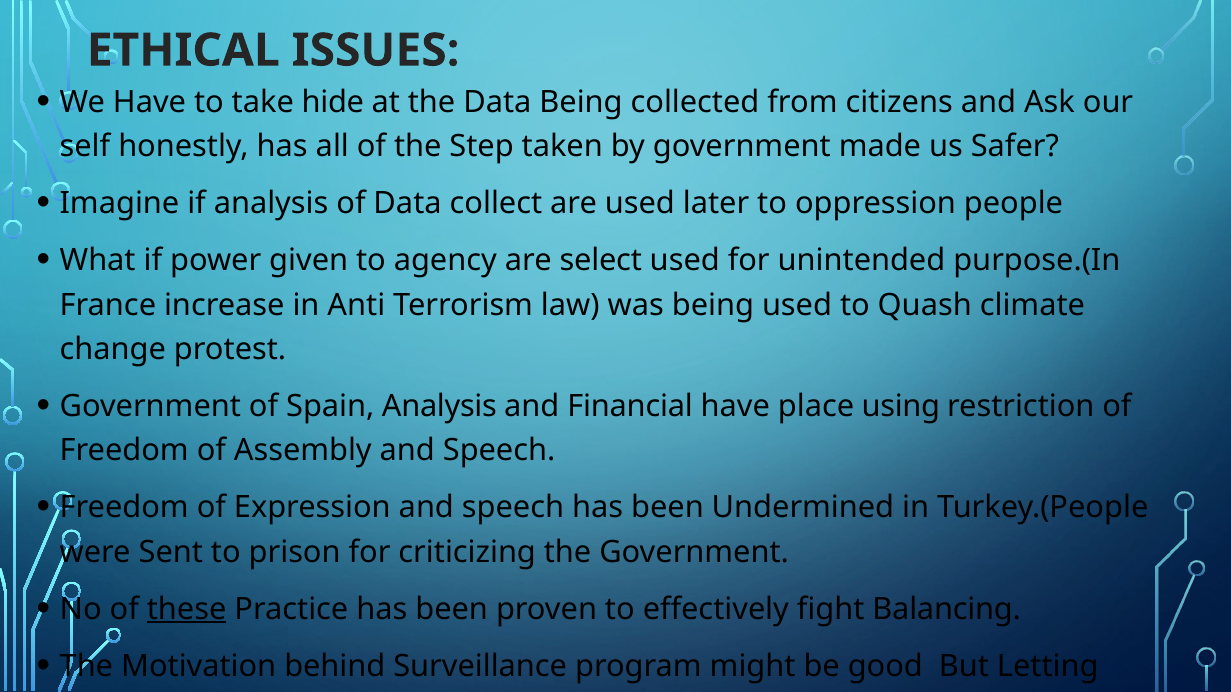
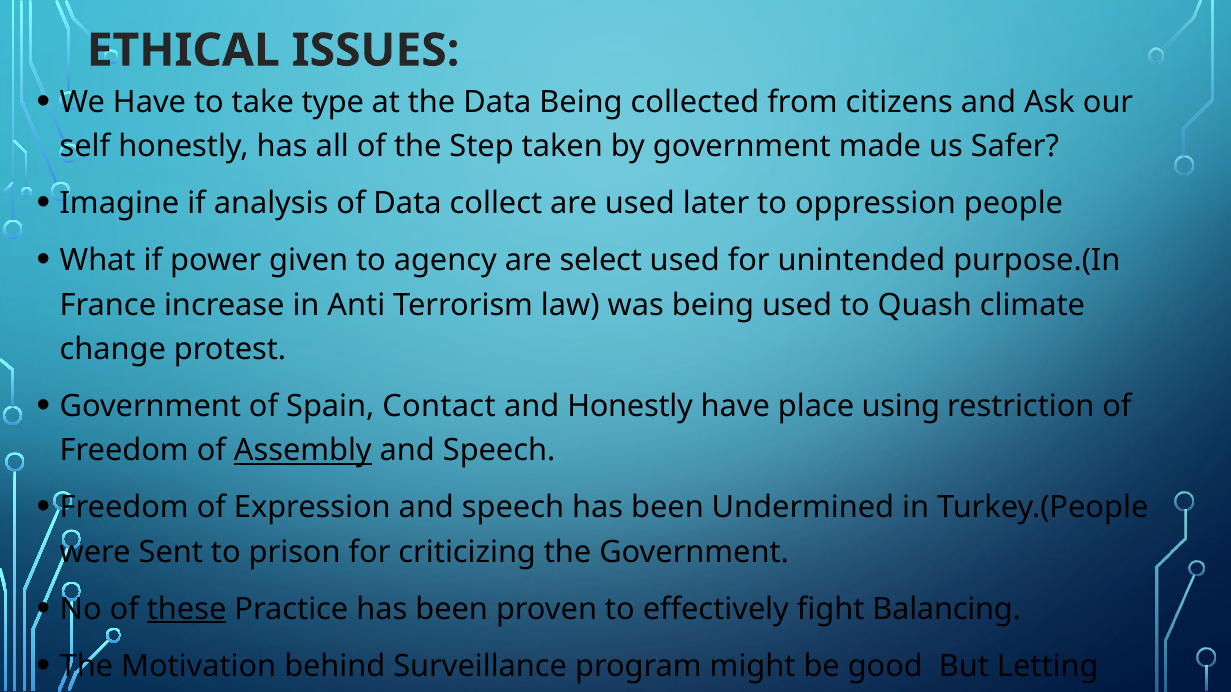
hide: hide -> type
Spain Analysis: Analysis -> Contact
and Financial: Financial -> Honestly
Assembly underline: none -> present
